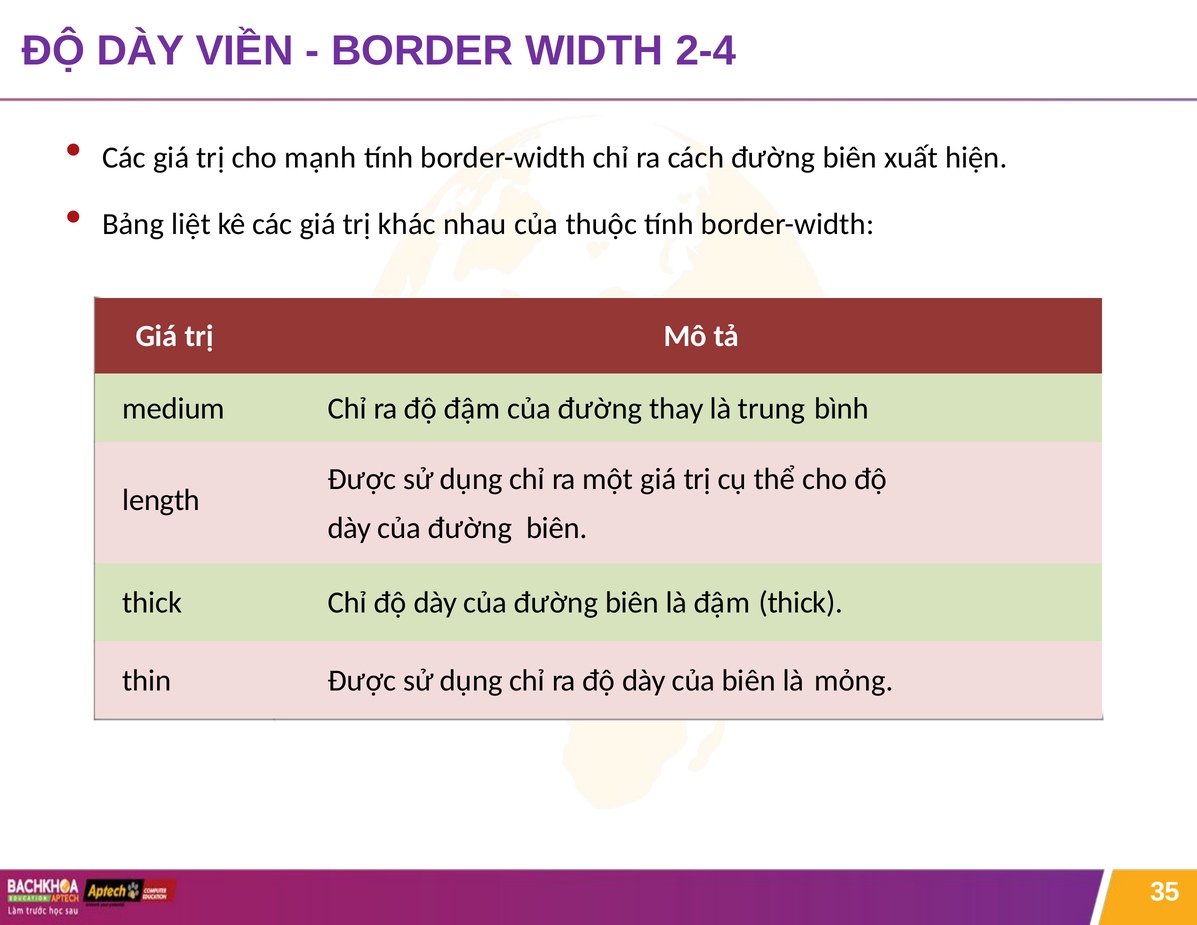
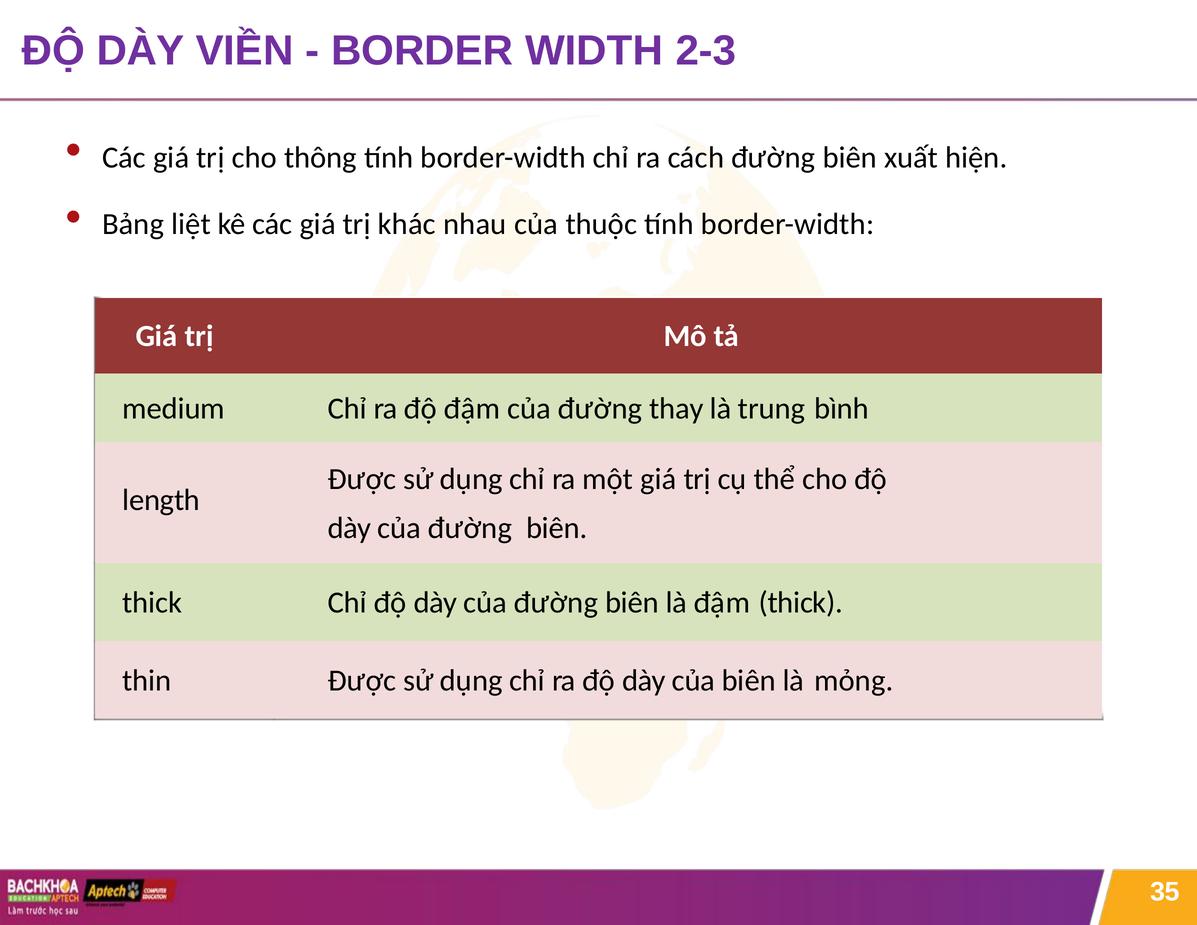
2-4: 2-4 -> 2-3
mạnh: mạnh -> thông
